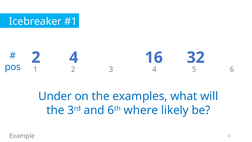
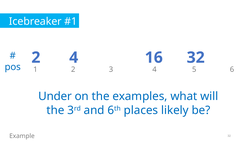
where: where -> places
